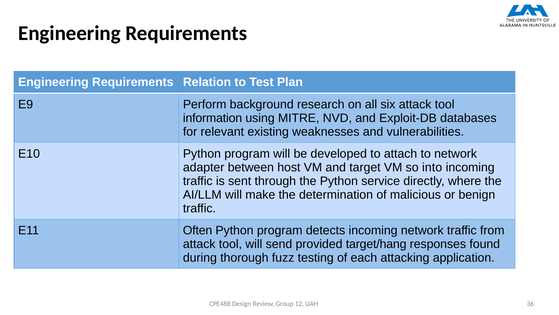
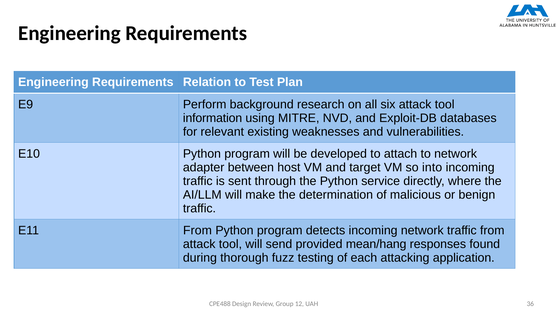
E11 Often: Often -> From
target/hang: target/hang -> mean/hang
